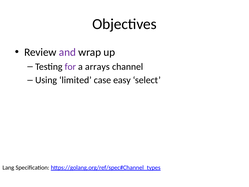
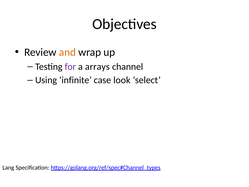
and colour: purple -> orange
limited: limited -> infinite
easy: easy -> look
